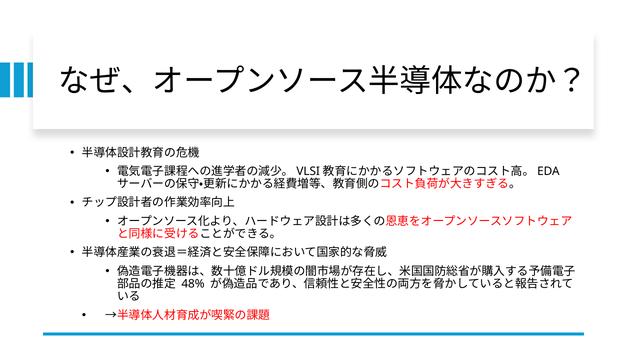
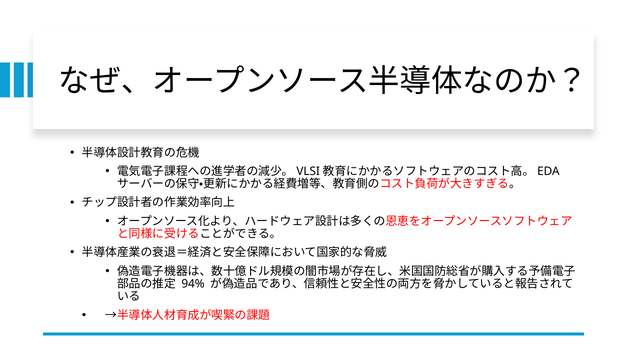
48%: 48% -> 94%
